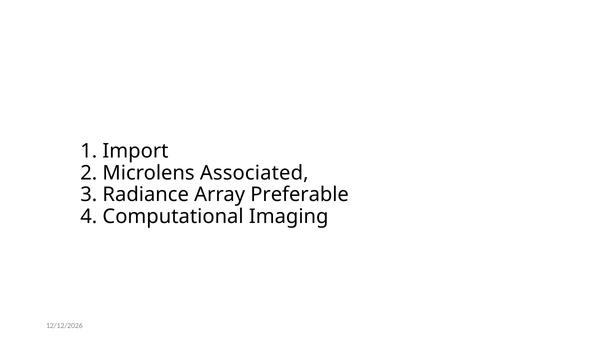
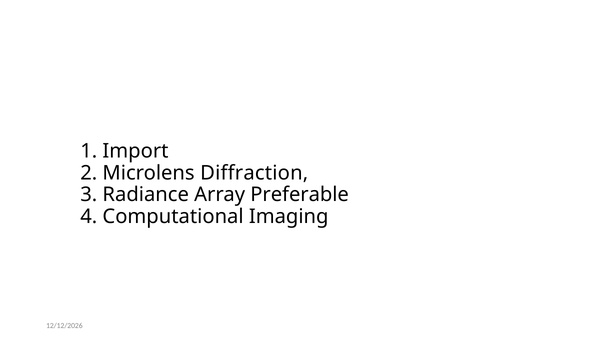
Associated: Associated -> Diffraction
